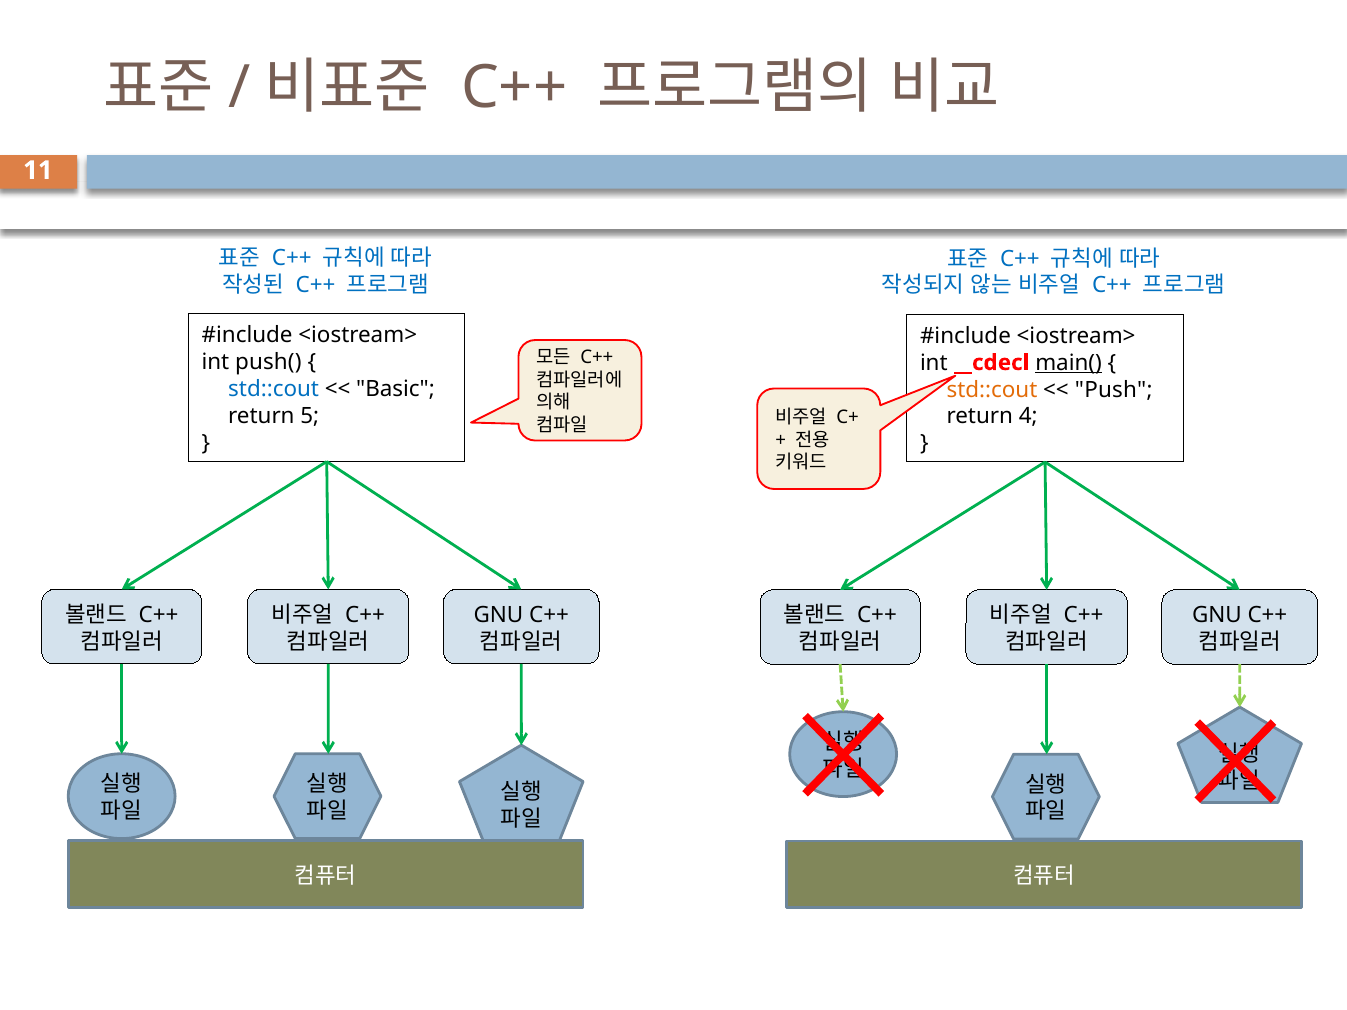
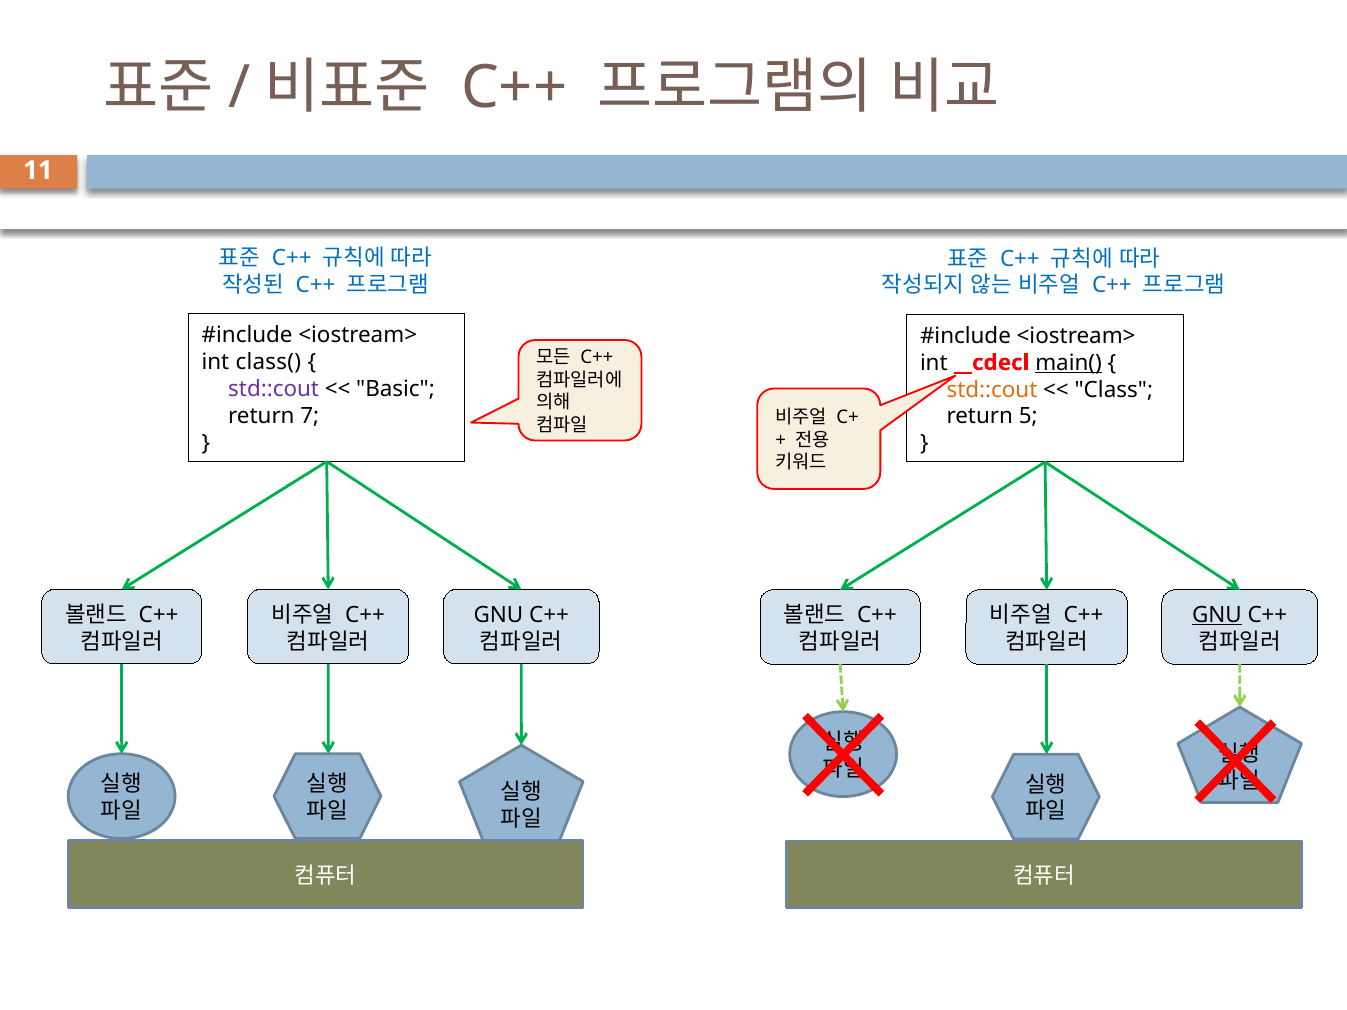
push(: push( -> class(
std::cout at (274, 389) colour: blue -> purple
Push: Push -> Class
5: 5 -> 7
4: 4 -> 5
GNU at (1217, 615) underline: none -> present
